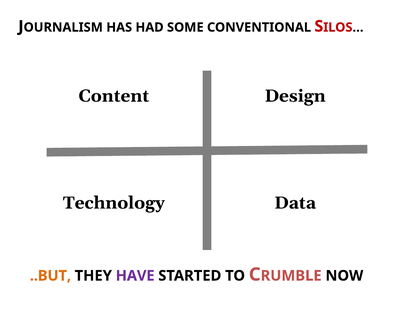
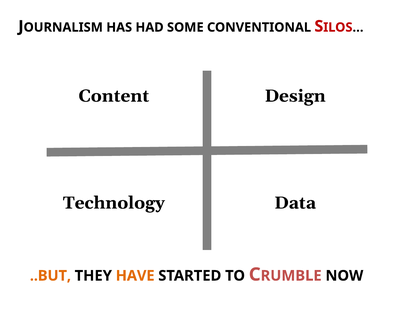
HAVE colour: purple -> orange
